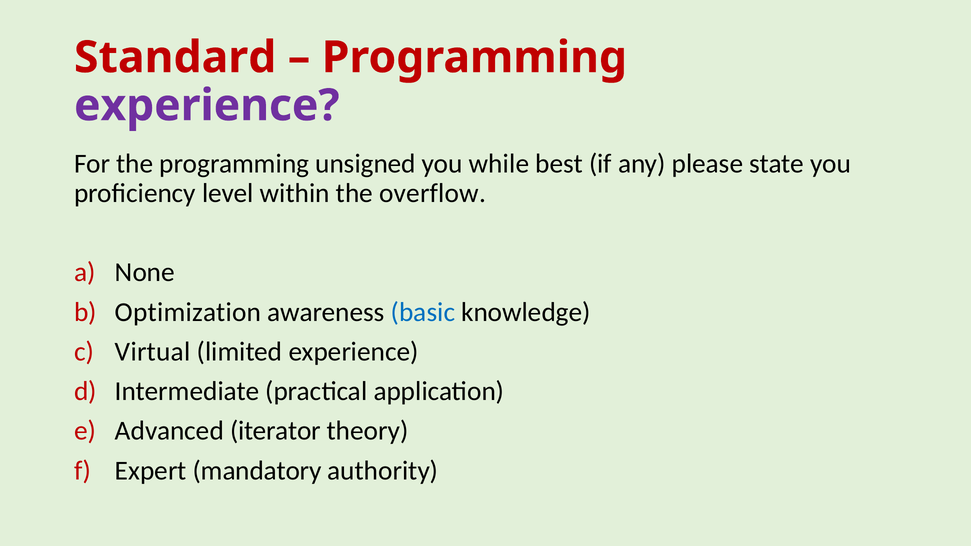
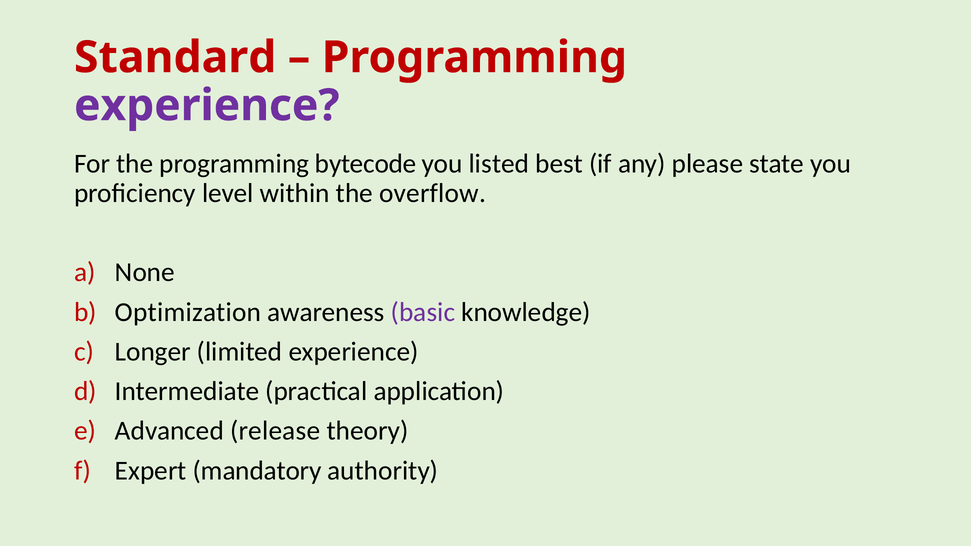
unsigned: unsigned -> bytecode
while: while -> listed
basic colour: blue -> purple
Virtual: Virtual -> Longer
iterator: iterator -> release
